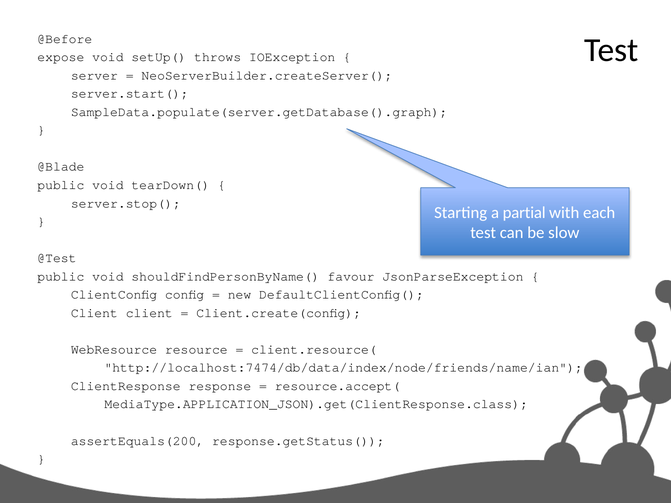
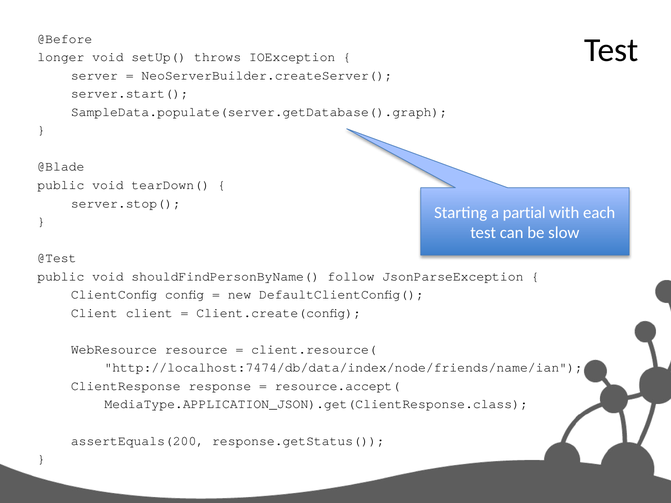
expose: expose -> longer
favour: favour -> follow
